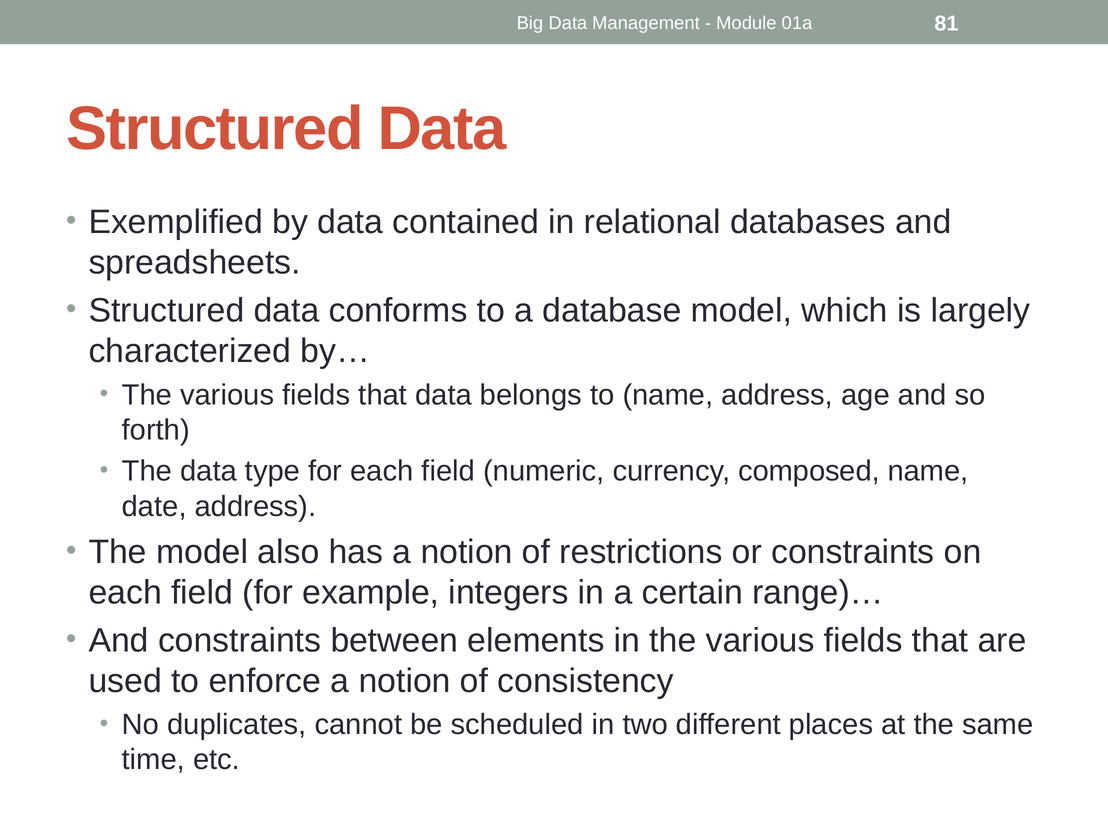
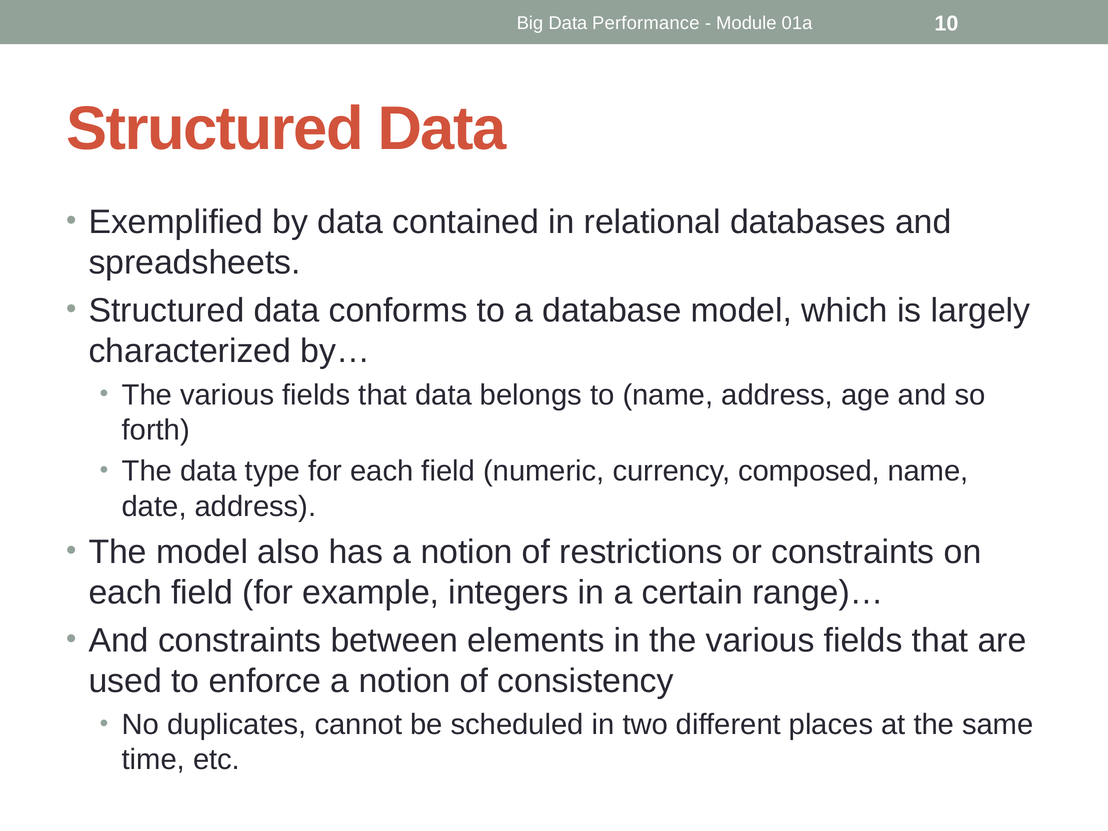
Management: Management -> Performance
81: 81 -> 10
